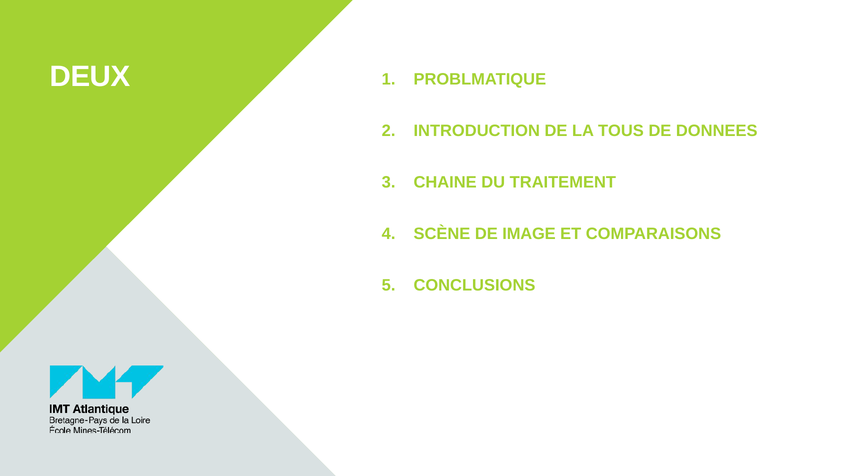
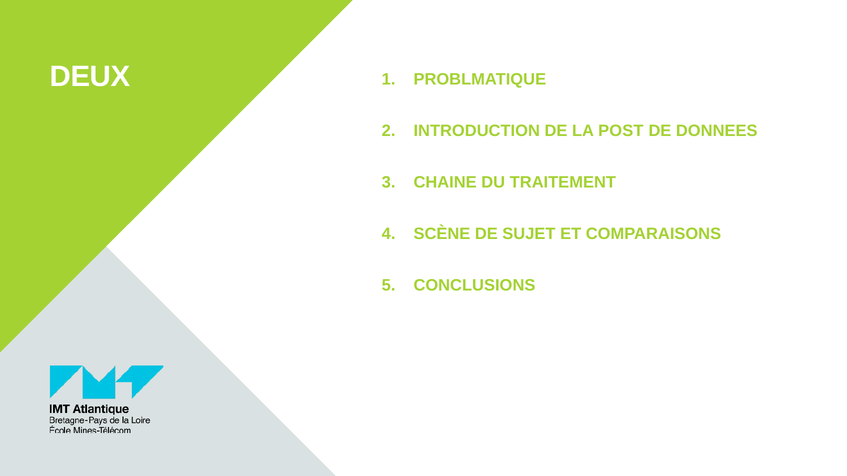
TOUS: TOUS -> POST
IMAGE: IMAGE -> SUJET
